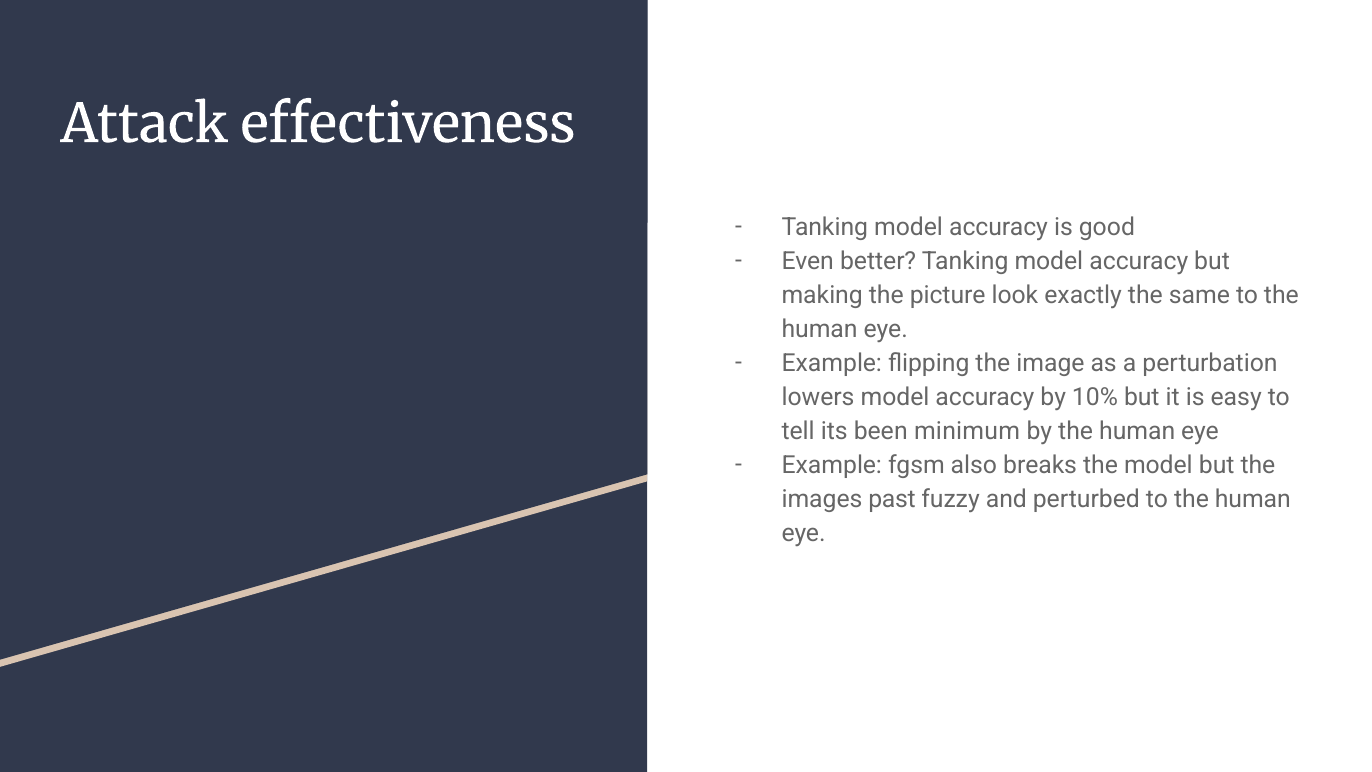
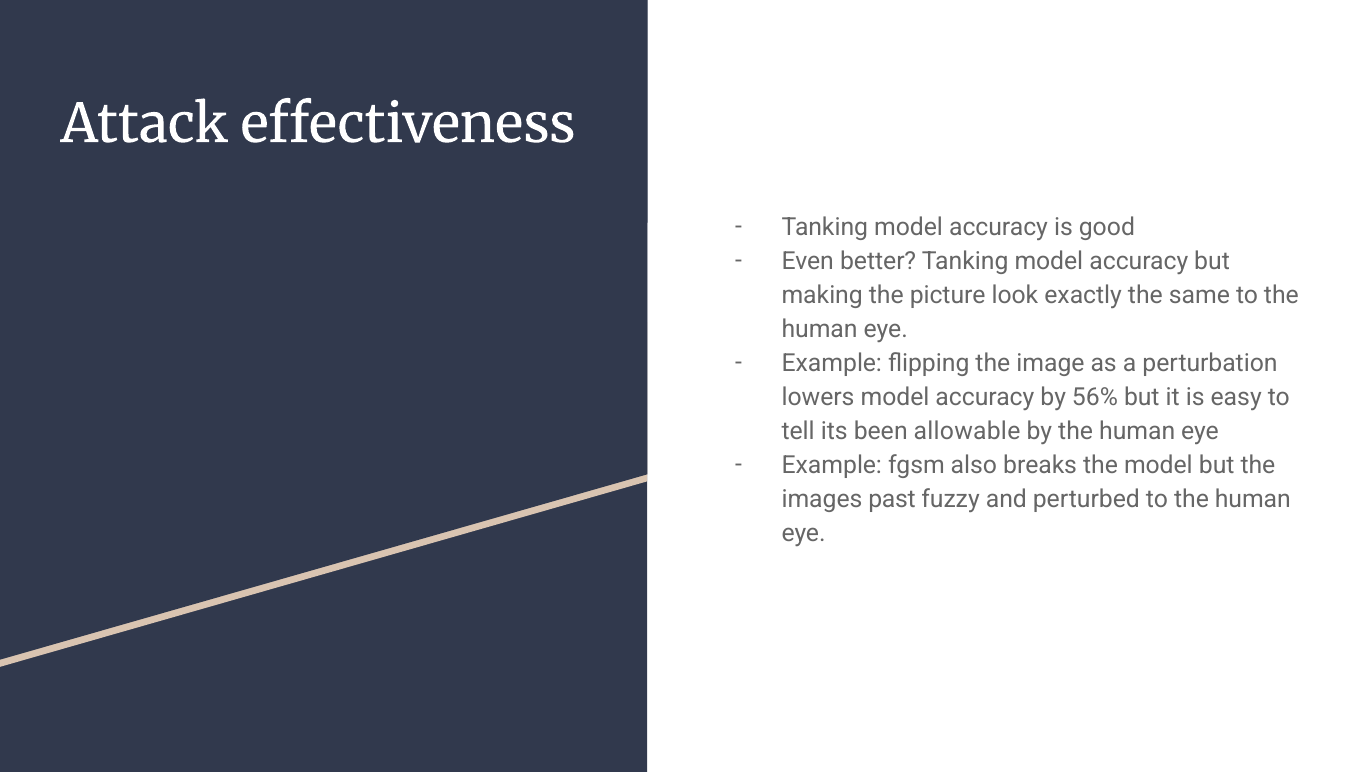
10%: 10% -> 56%
minimum: minimum -> allowable
